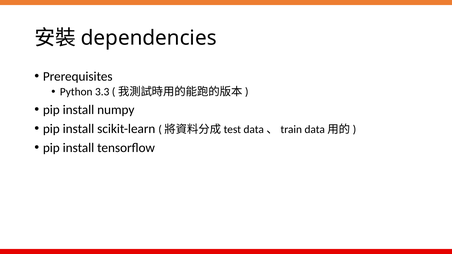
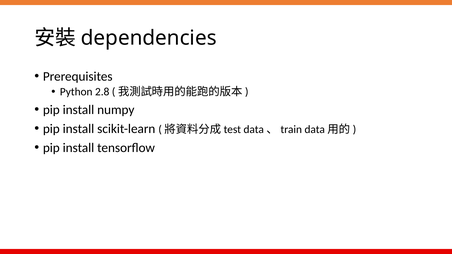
3.3: 3.3 -> 2.8
